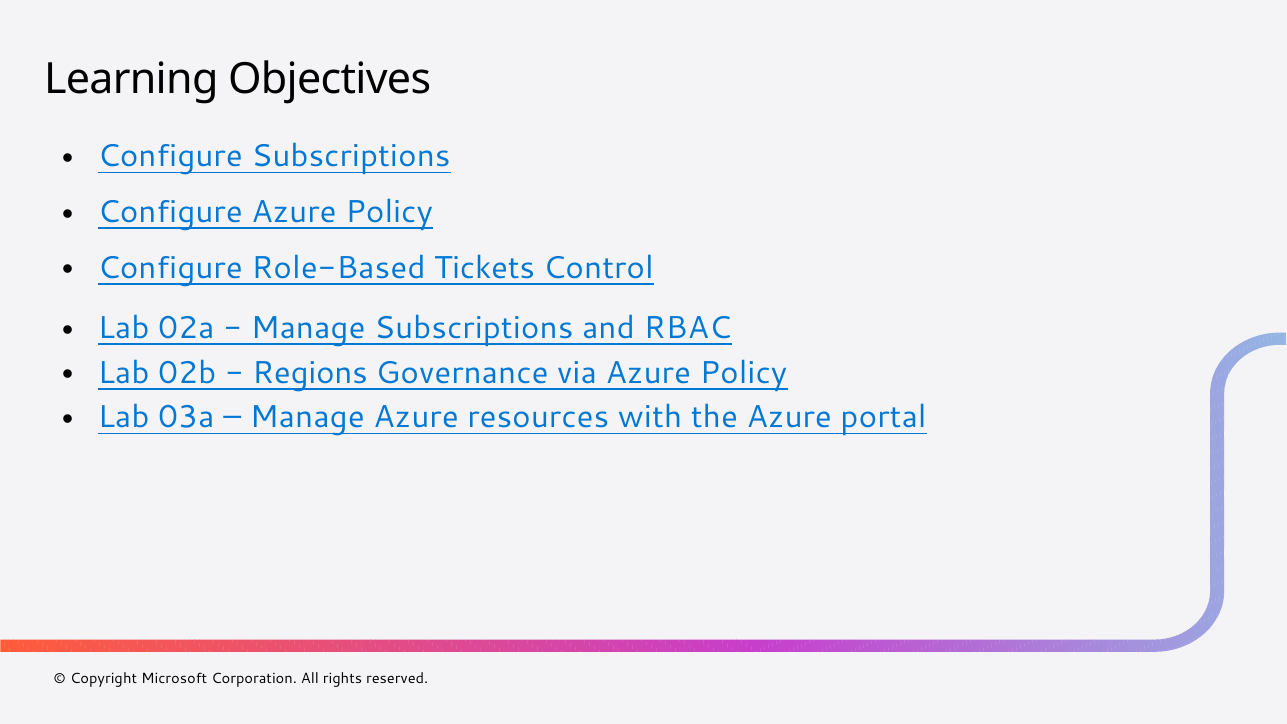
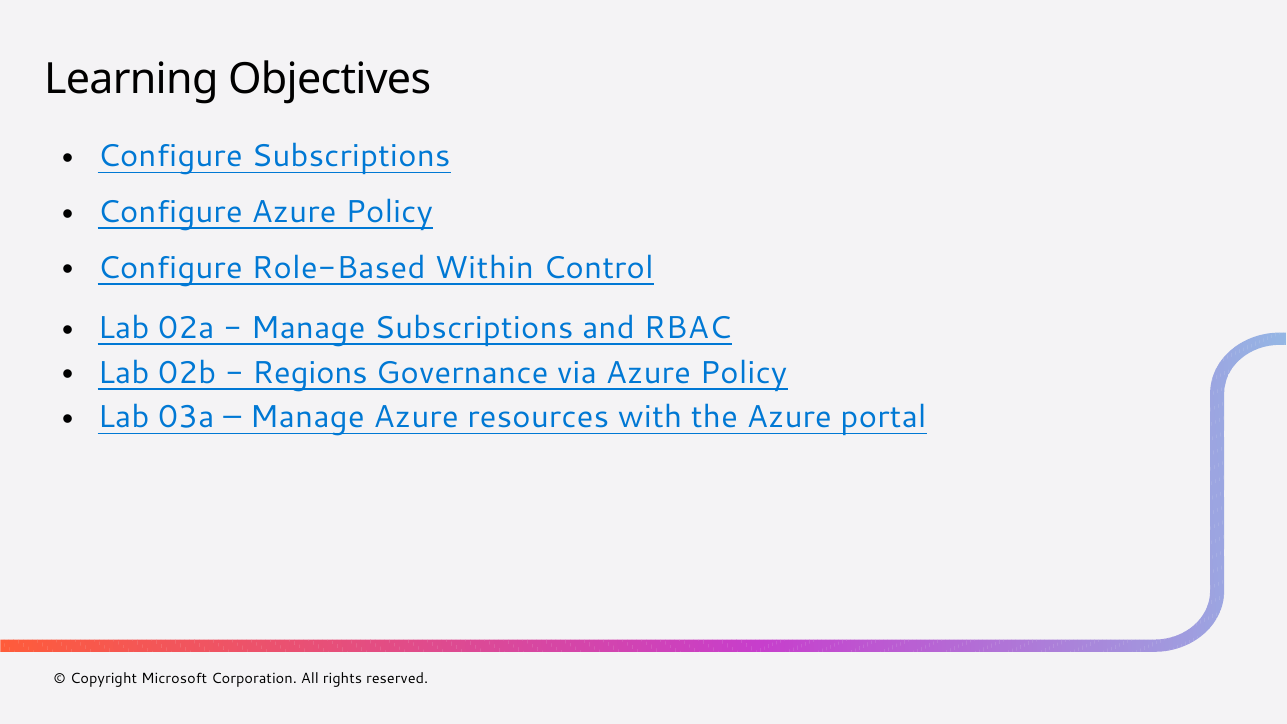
Tickets: Tickets -> Within
